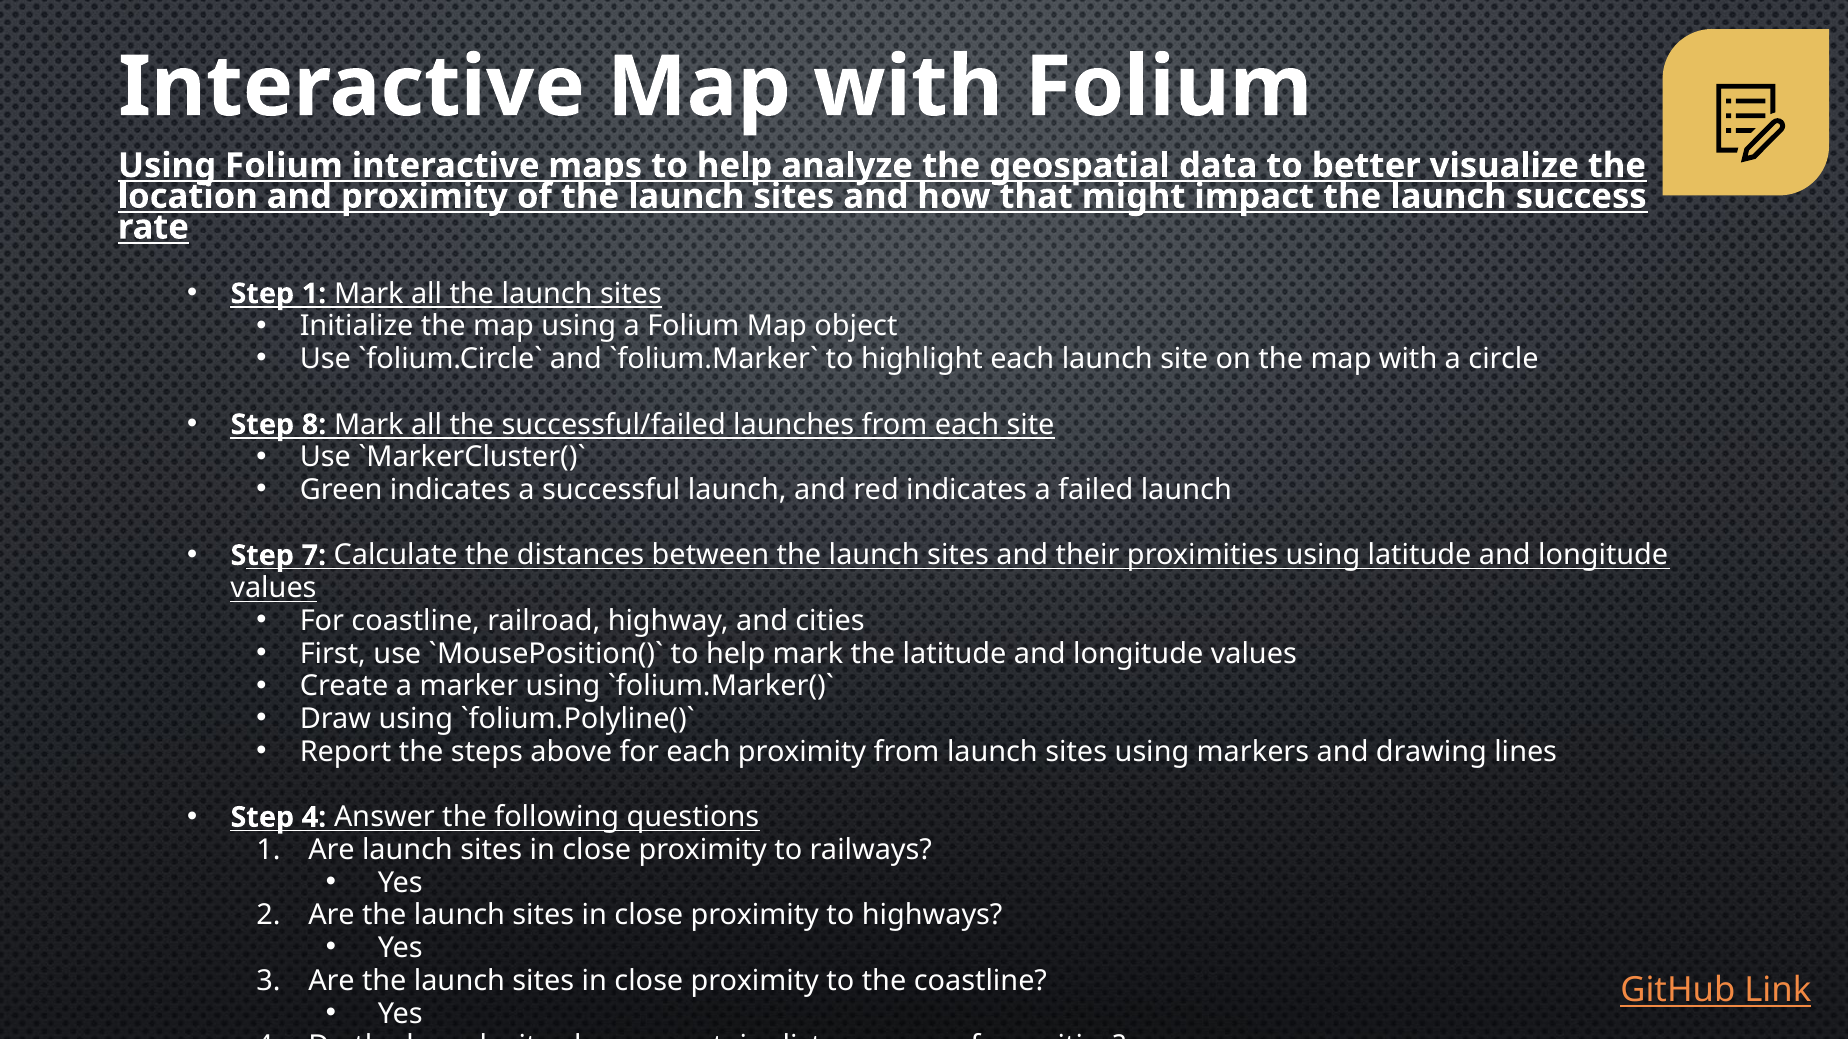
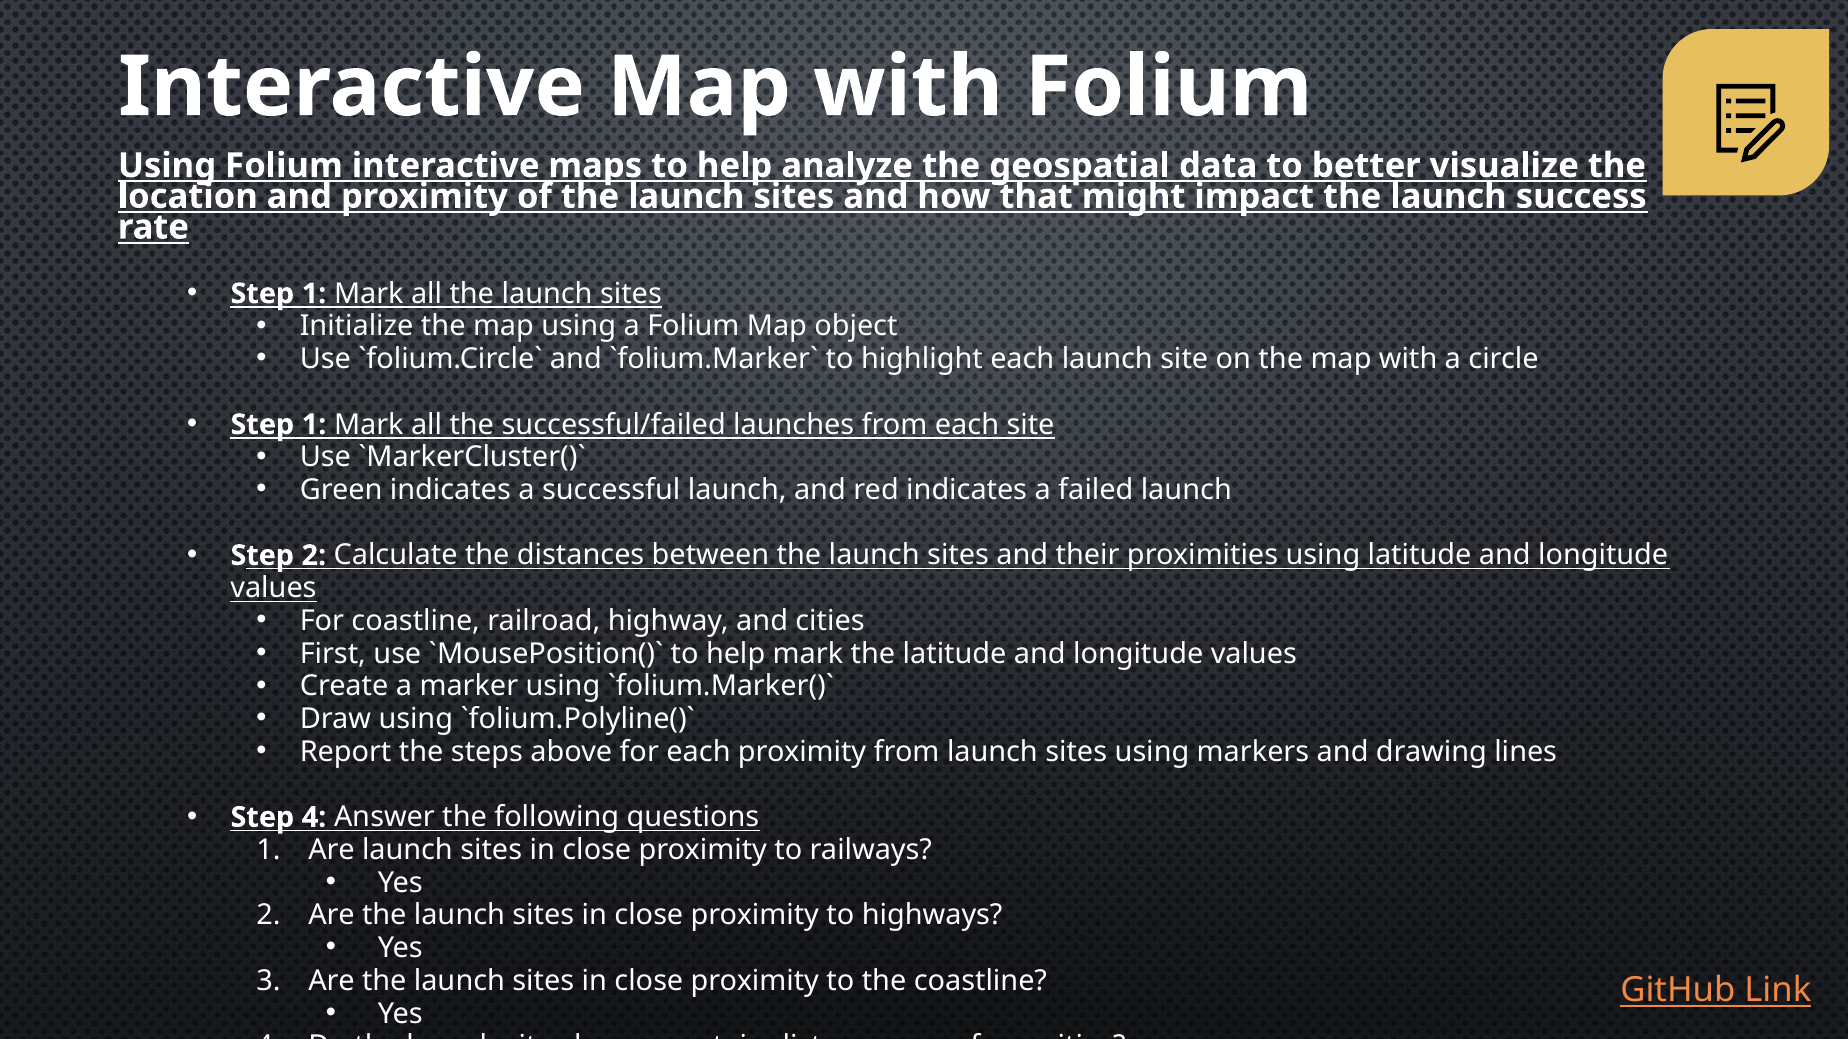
8 at (314, 425): 8 -> 1
Step 7: 7 -> 2
